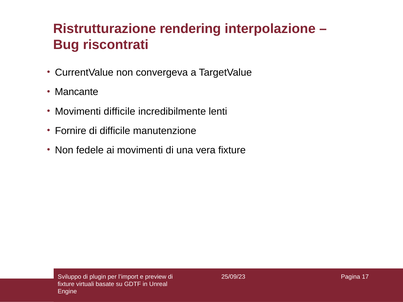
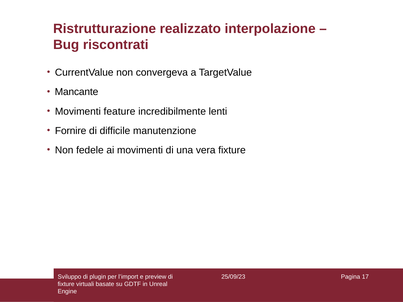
rendering: rendering -> realizzato
Movimenti difficile: difficile -> feature
